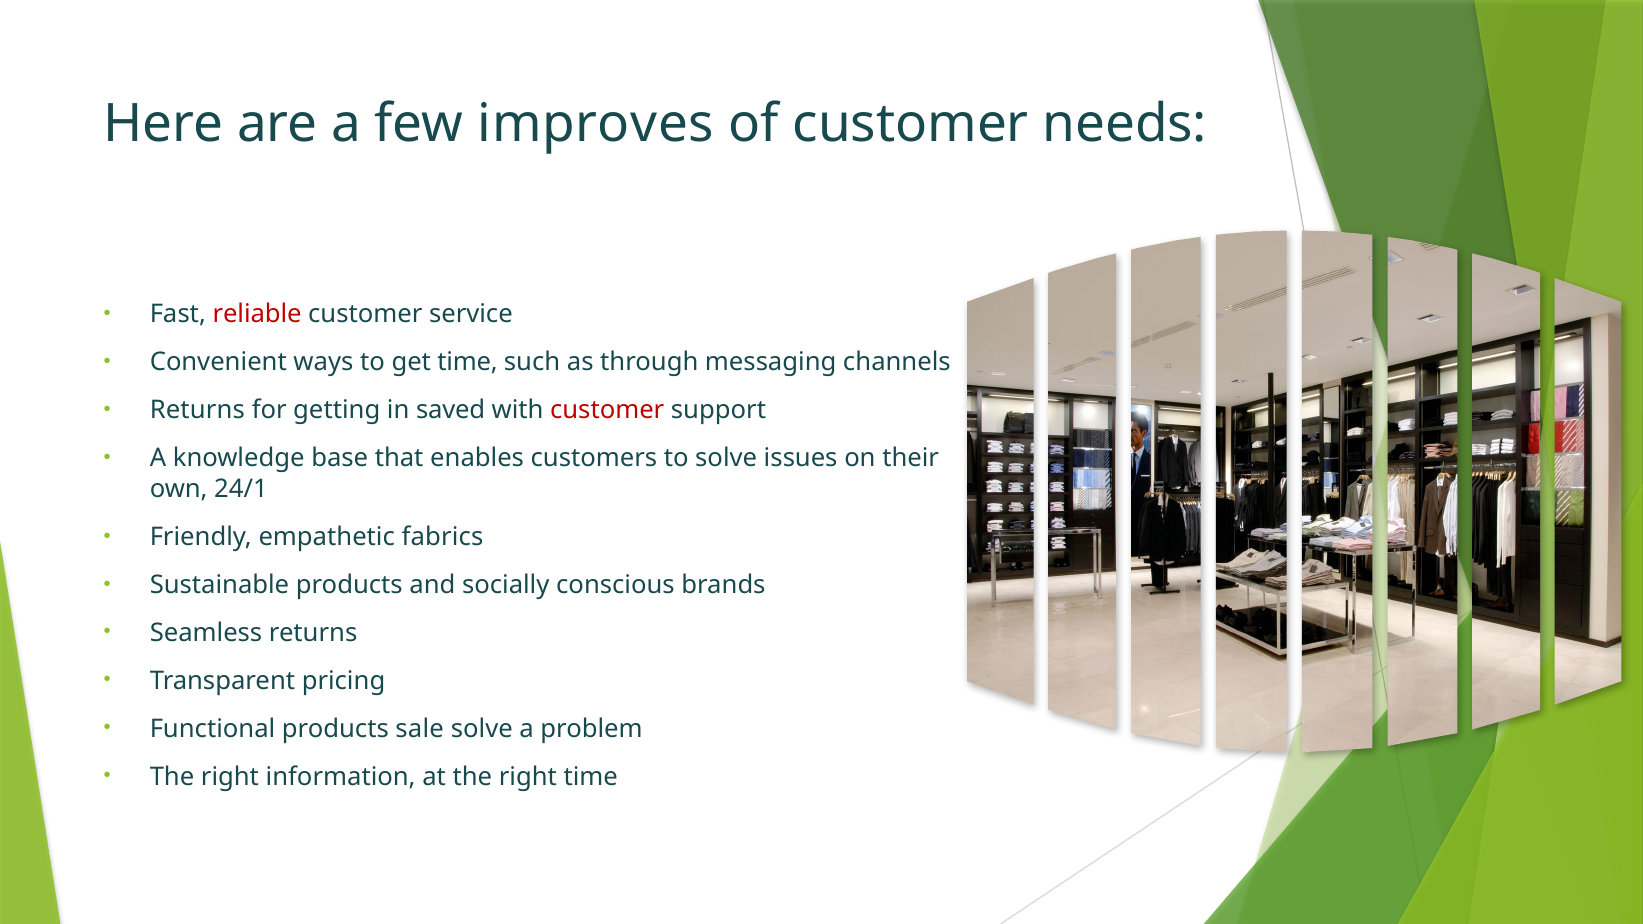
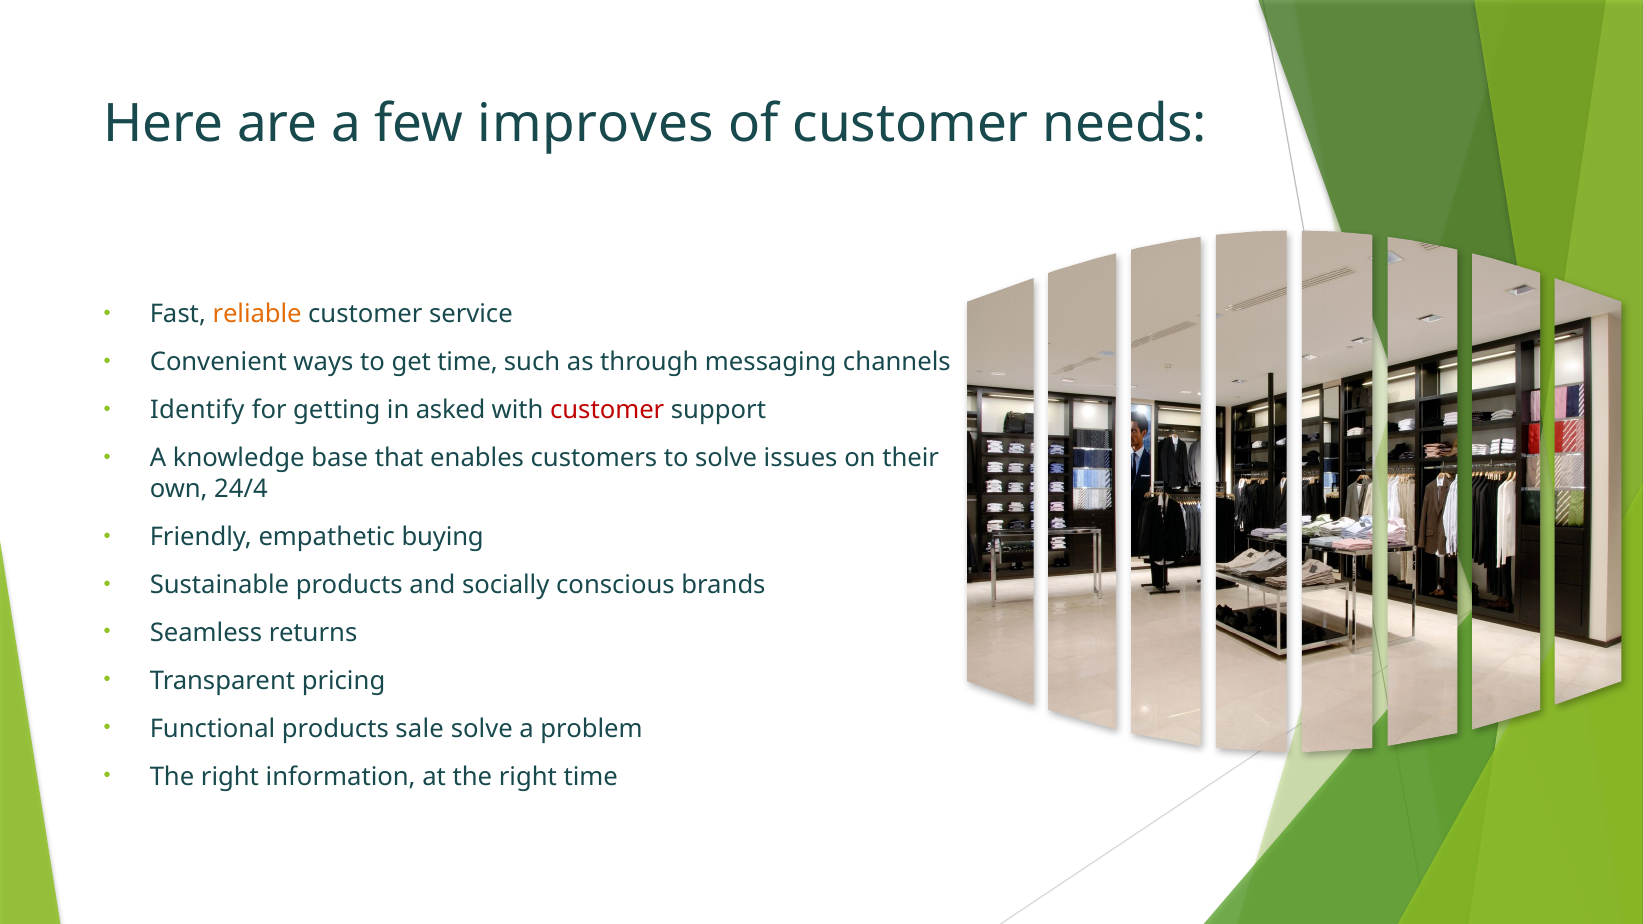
reliable colour: red -> orange
Returns at (197, 410): Returns -> Identify
saved: saved -> asked
24/1: 24/1 -> 24/4
fabrics: fabrics -> buying
